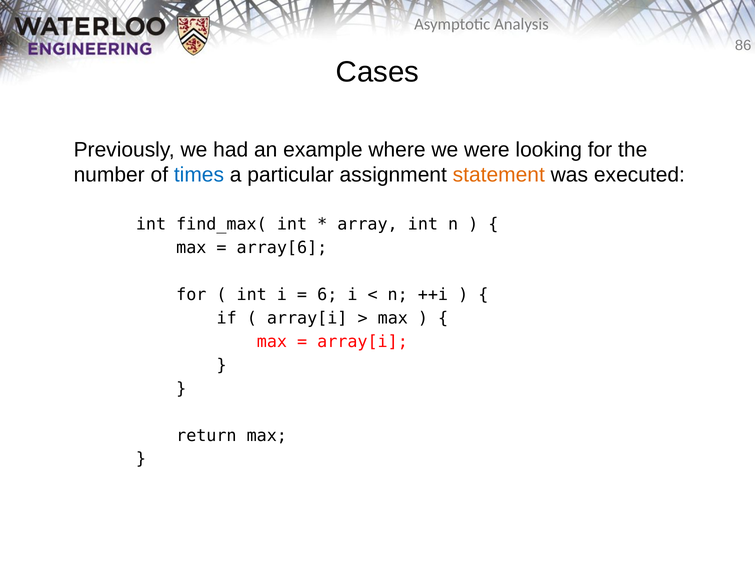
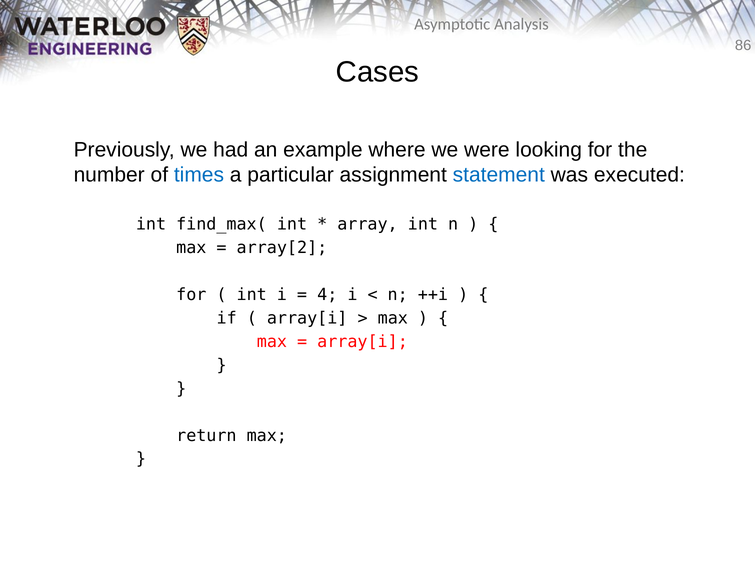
statement colour: orange -> blue
array[6: array[6 -> array[2
6: 6 -> 4
